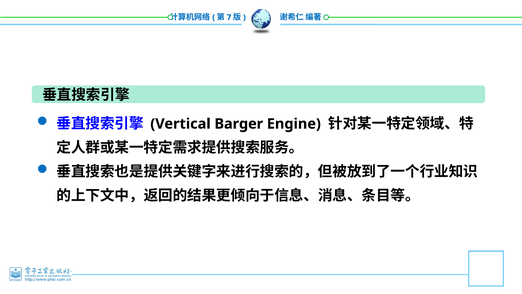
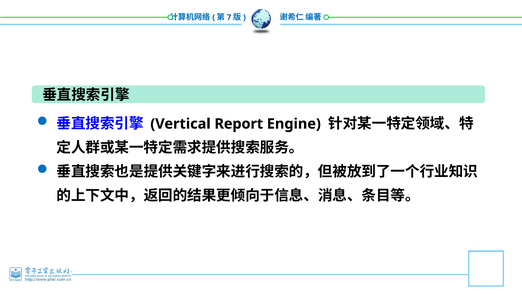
Barger: Barger -> Report
